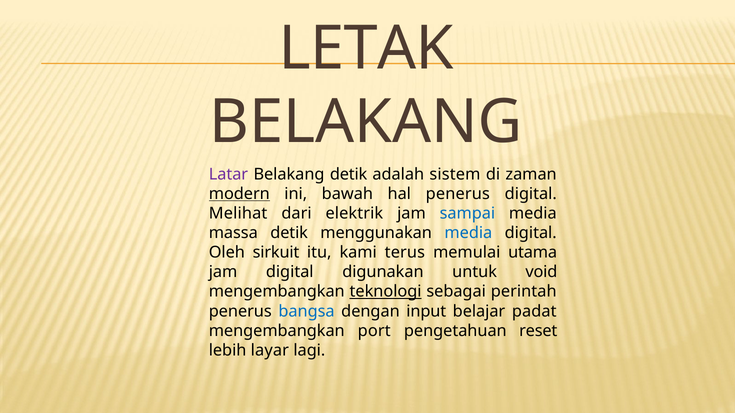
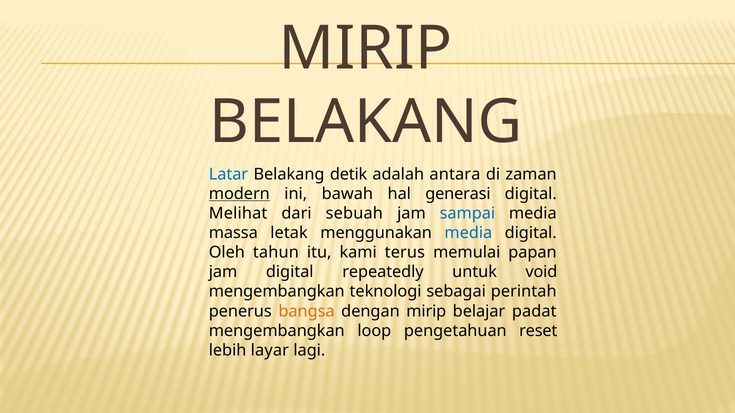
LETAK at (366, 49): LETAK -> MIRIP
Latar colour: purple -> blue
sistem: sistem -> antara
hal penerus: penerus -> generasi
elektrik: elektrik -> sebuah
massa detik: detik -> letak
sirkuit: sirkuit -> tahun
utama: utama -> papan
digunakan: digunakan -> repeatedly
teknologi underline: present -> none
bangsa colour: blue -> orange
dengan input: input -> mirip
port: port -> loop
